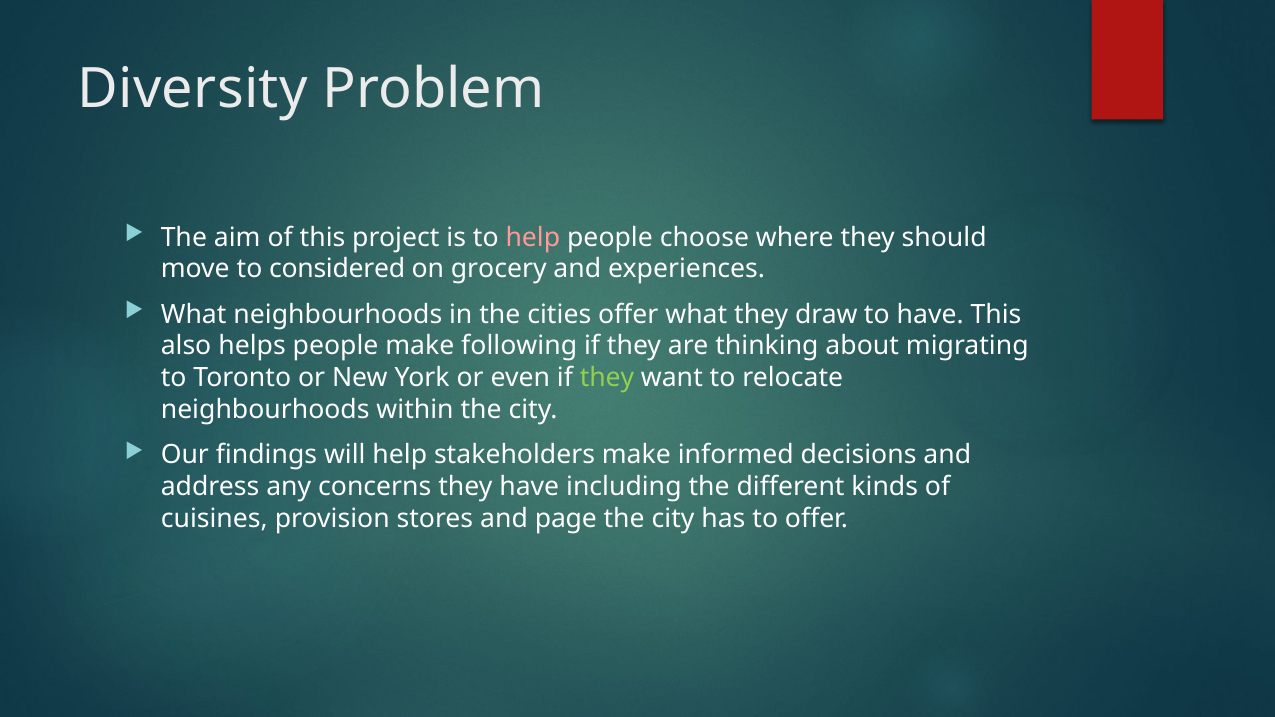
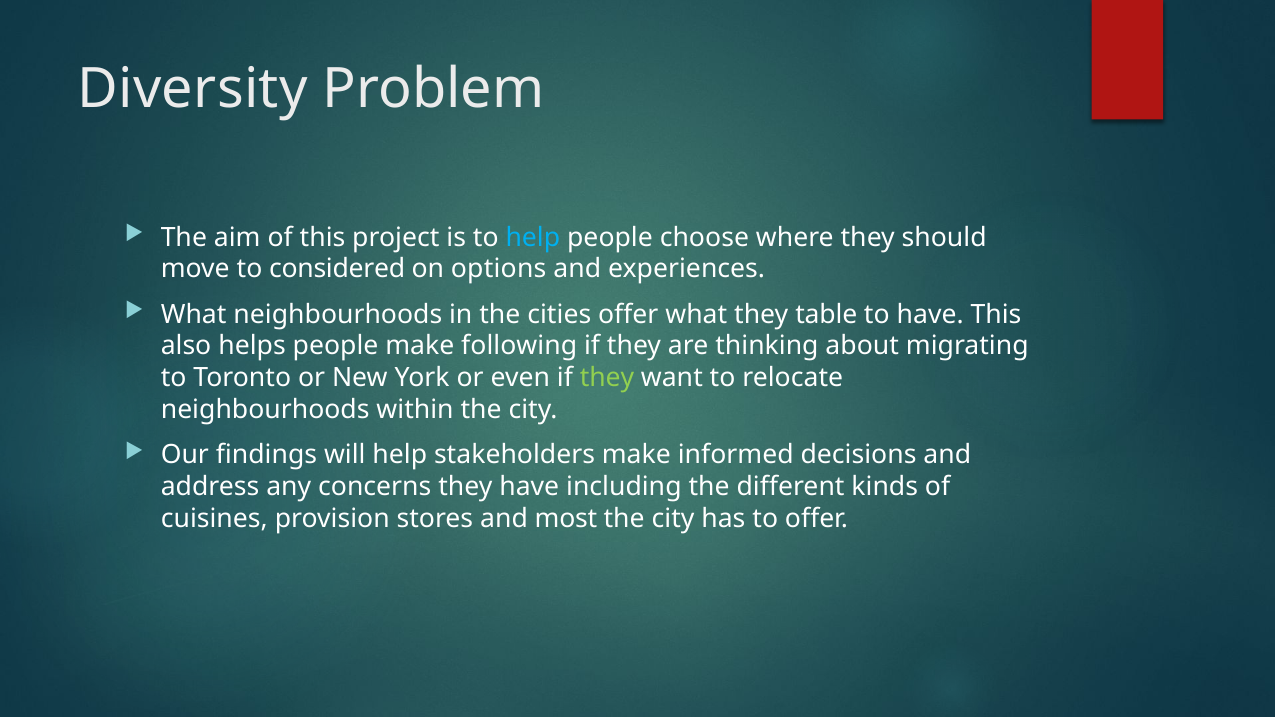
help at (533, 237) colour: pink -> light blue
grocery: grocery -> options
draw: draw -> table
page: page -> most
